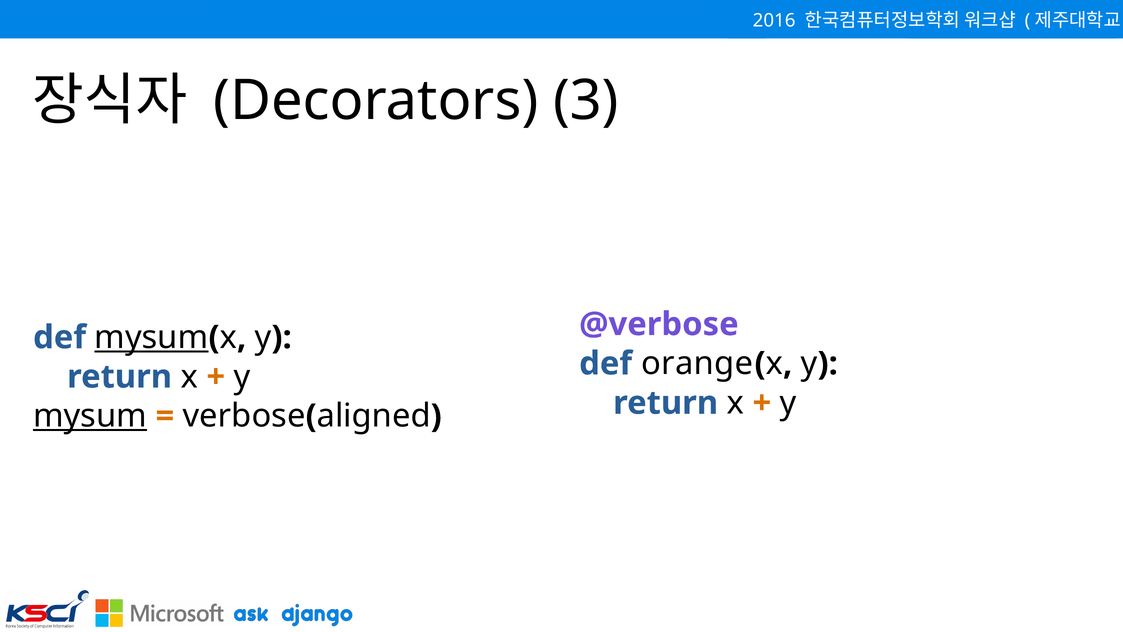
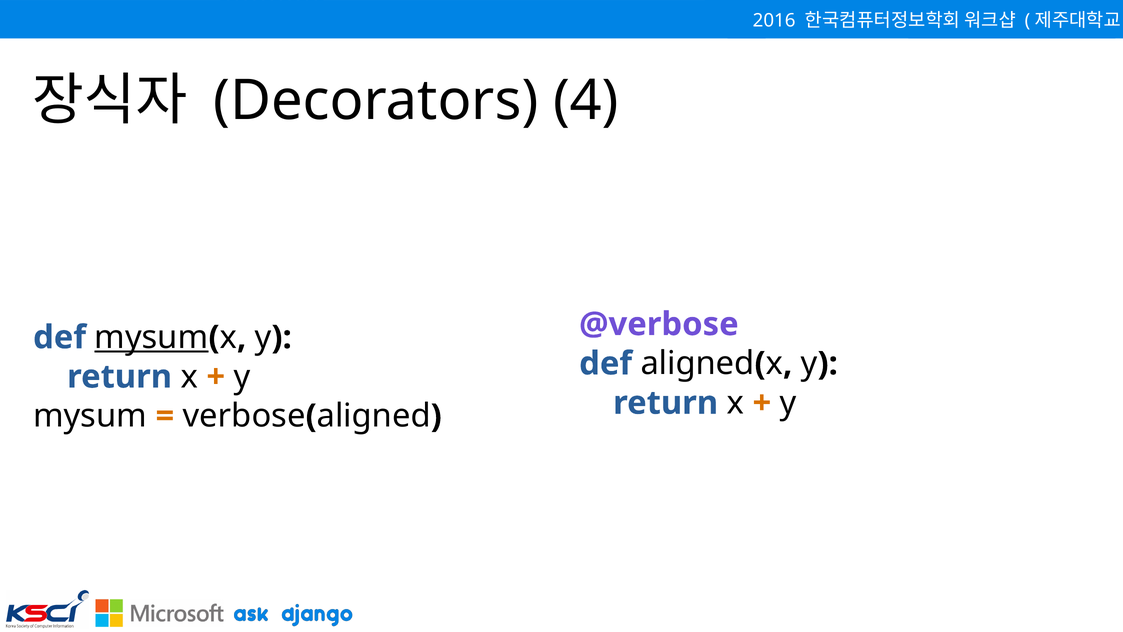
3: 3 -> 4
def orange: orange -> aligned
mysum at (90, 416) underline: present -> none
